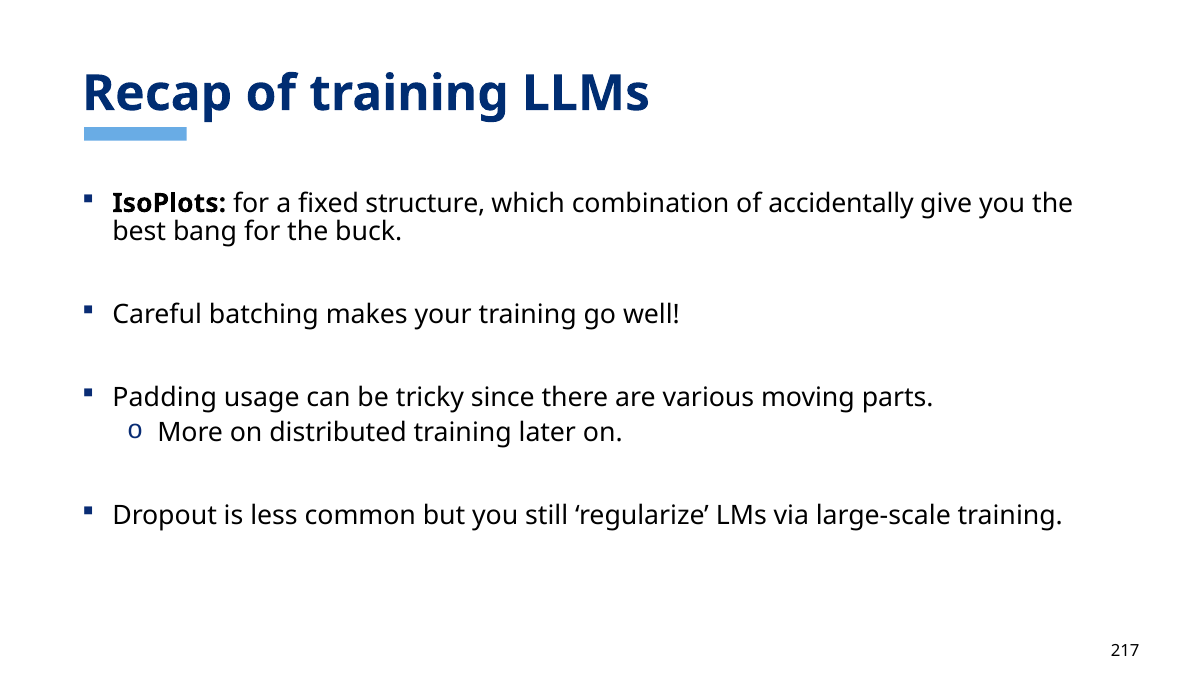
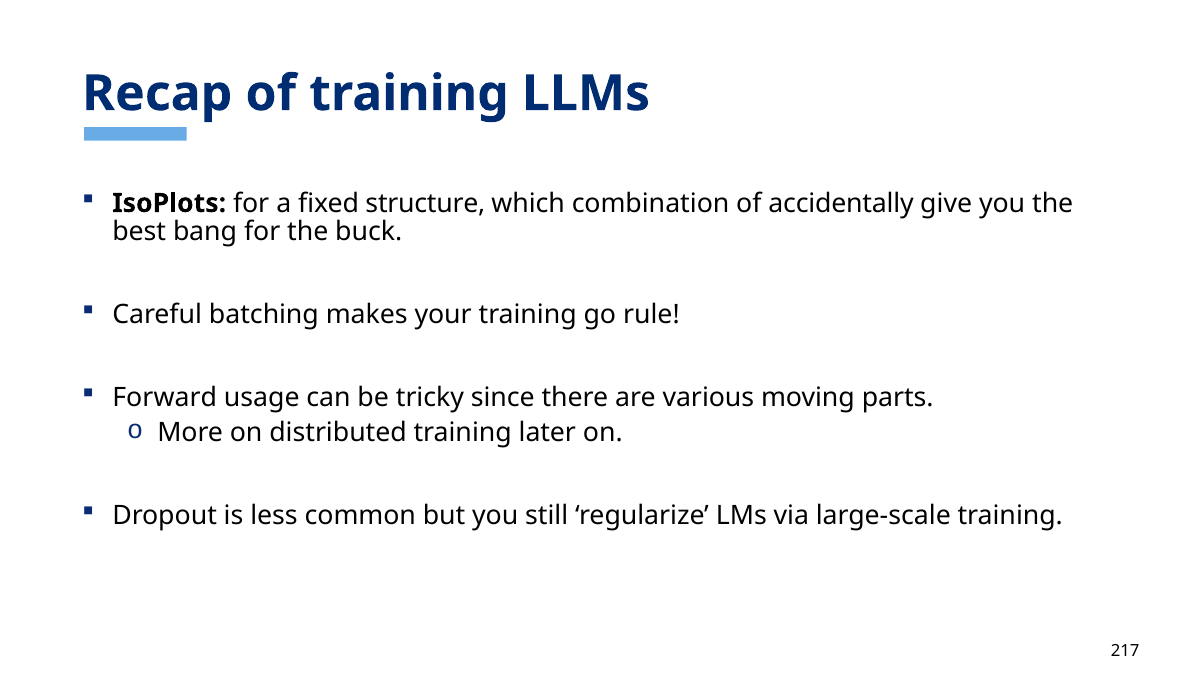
well: well -> rule
Padding: Padding -> Forward
